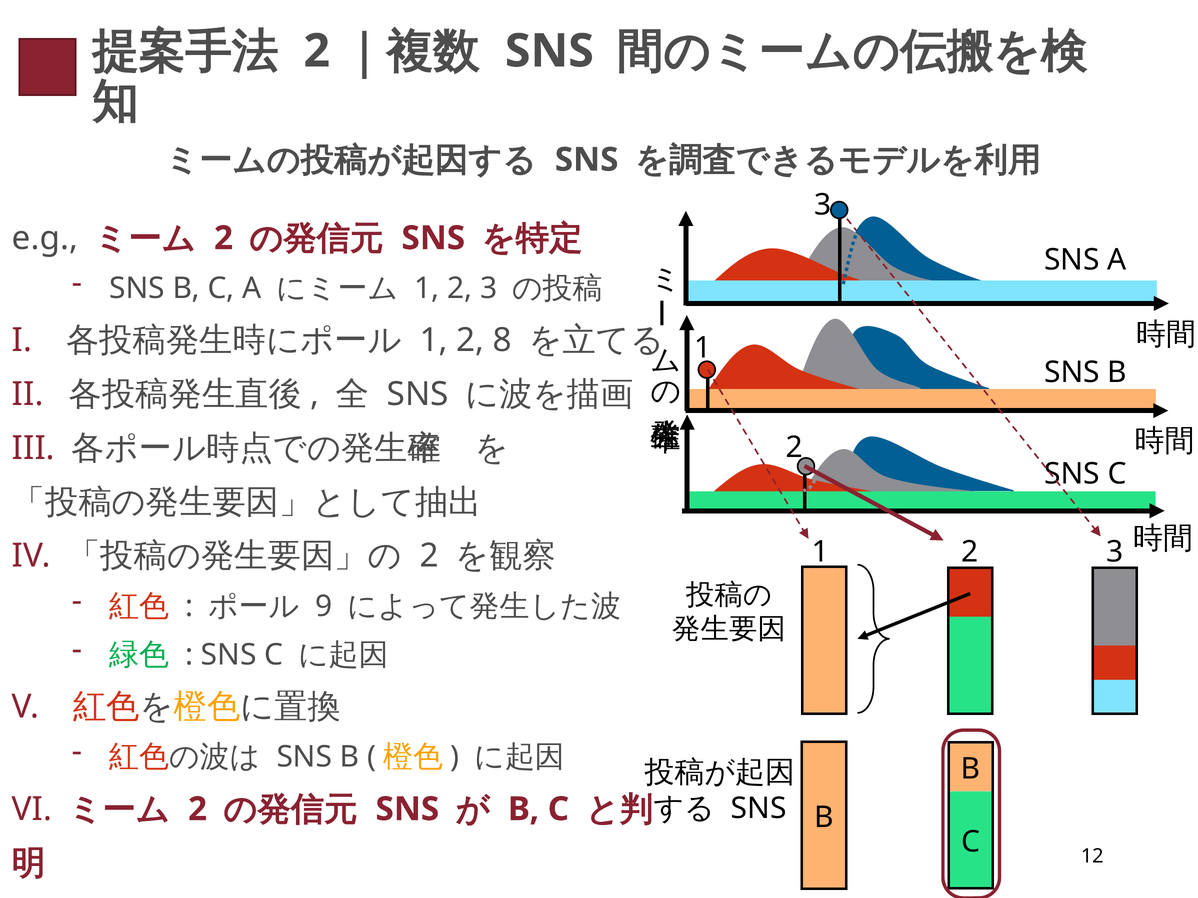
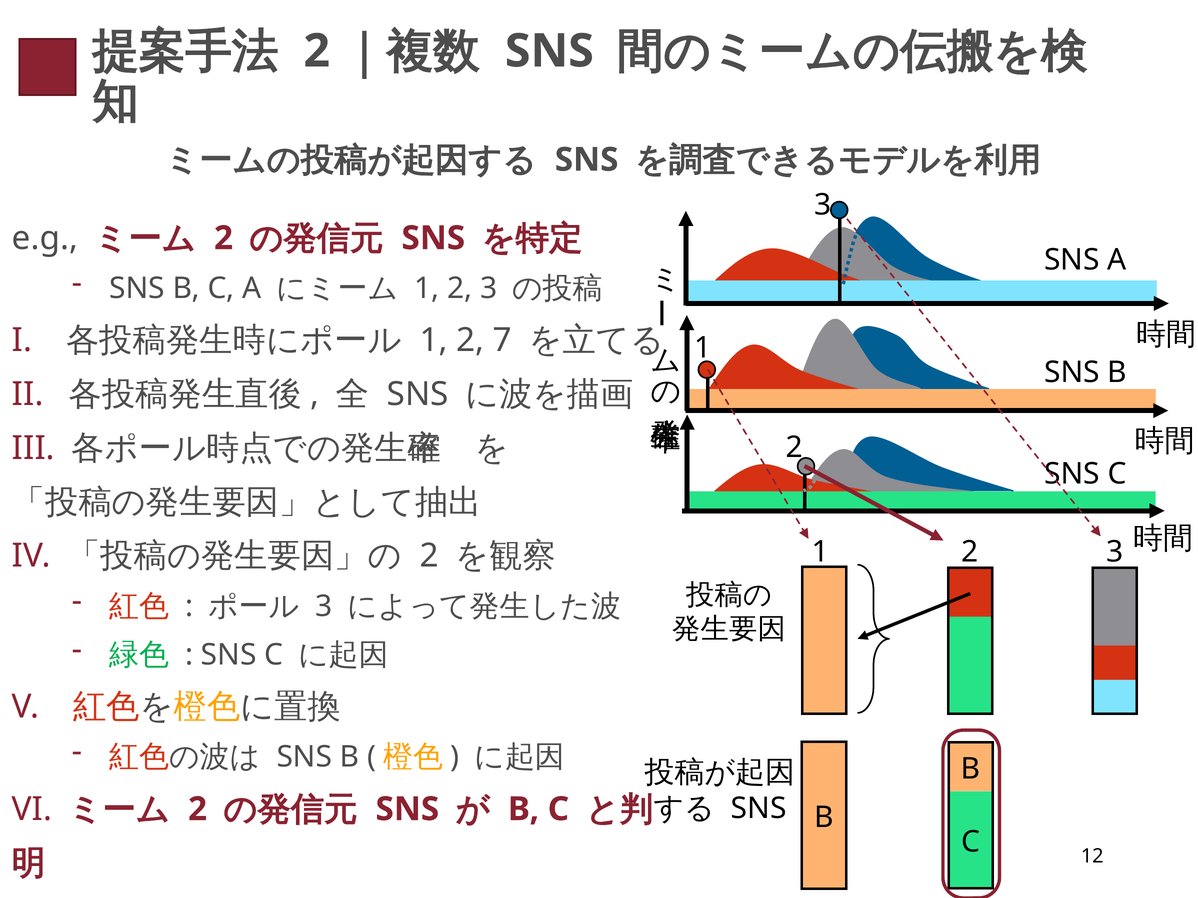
8: 8 -> 7
9 at (324, 607): 9 -> 3
